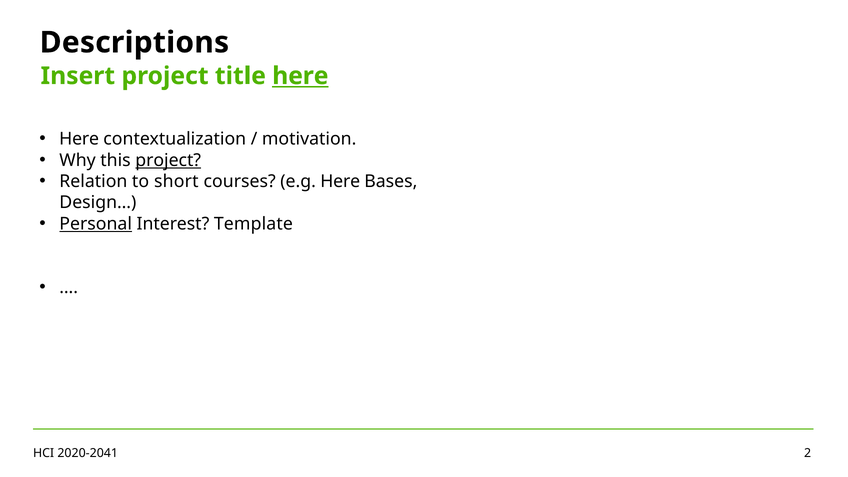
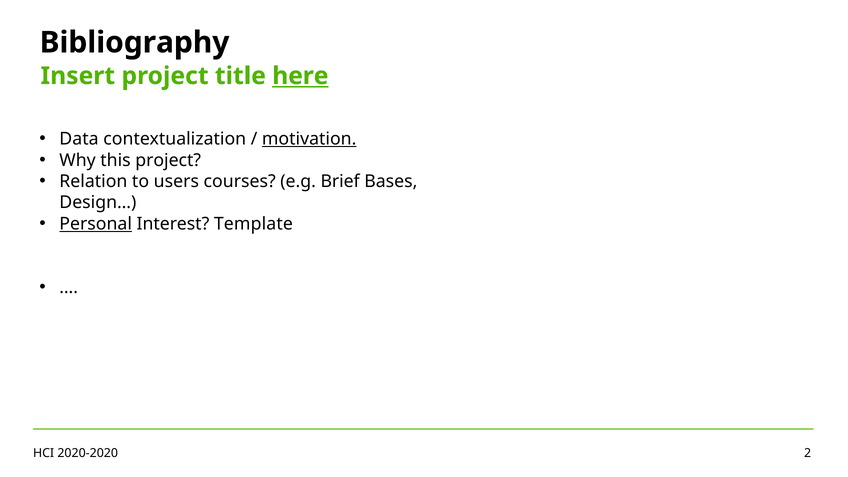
Descriptions: Descriptions -> Bibliography
Here at (79, 139): Here -> Data
motivation underline: none -> present
project at (168, 160) underline: present -> none
short: short -> users
e.g Here: Here -> Brief
2020-2041: 2020-2041 -> 2020-2020
